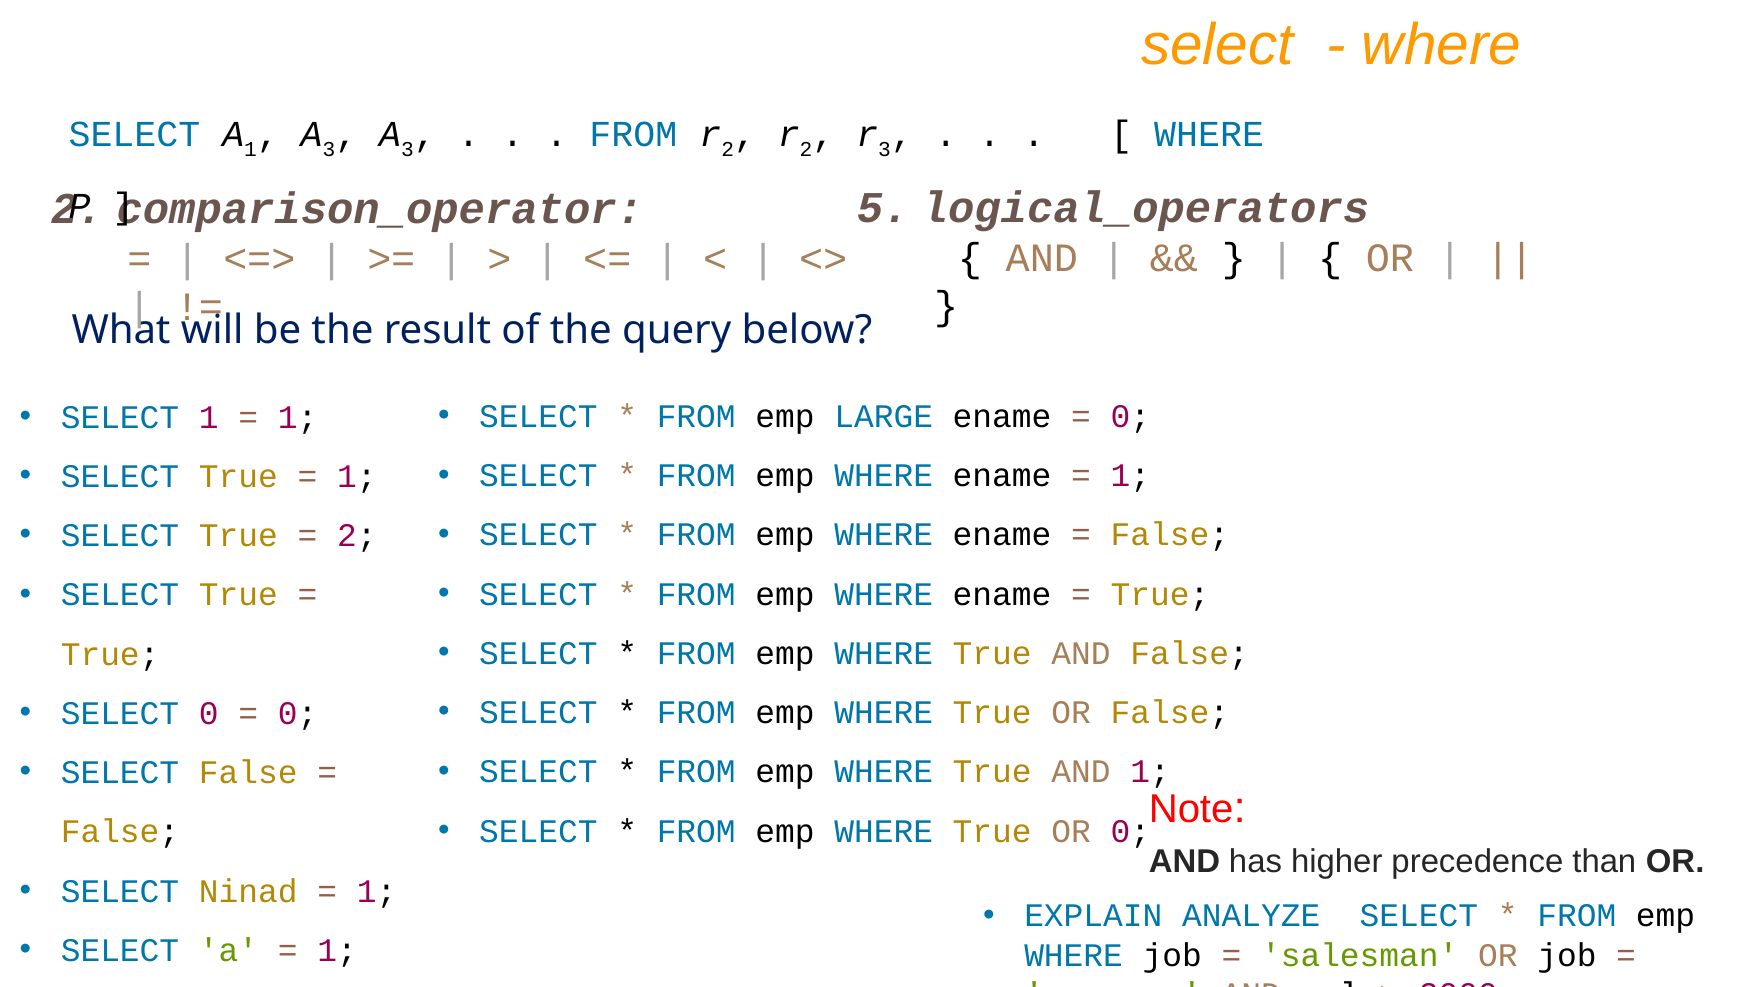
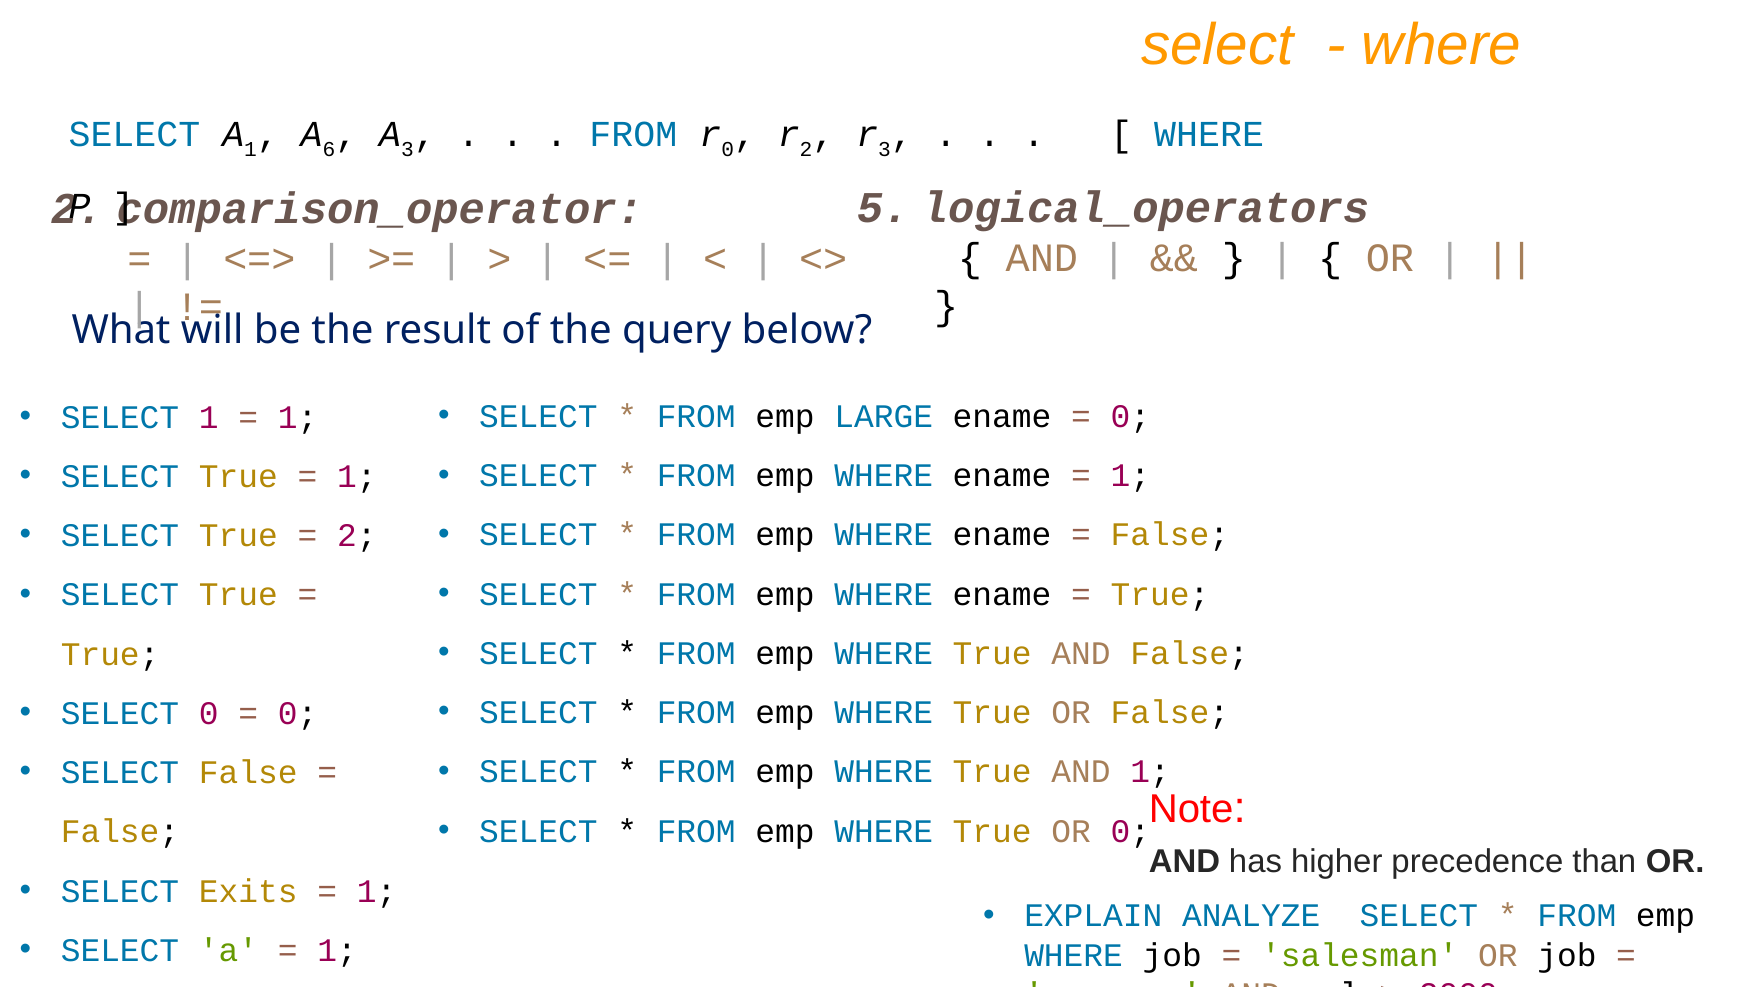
3 at (329, 149): 3 -> 6
2 at (728, 149): 2 -> 0
Ninad: Ninad -> Exits
